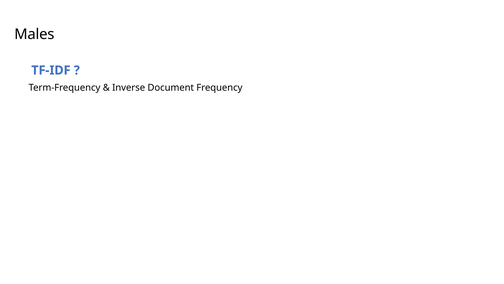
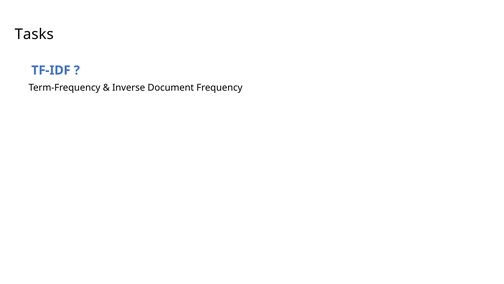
Males: Males -> Tasks
